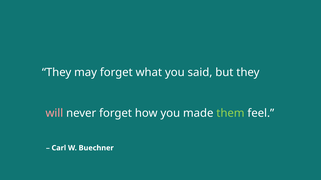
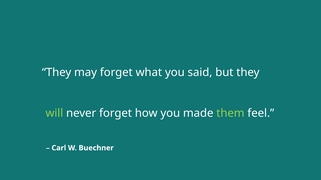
will colour: pink -> light green
